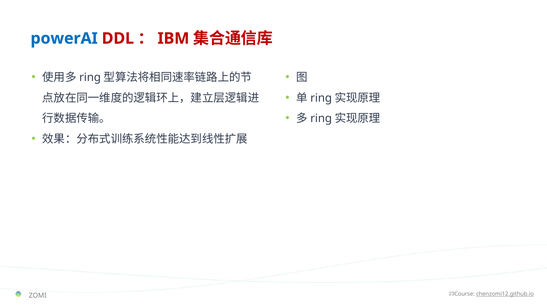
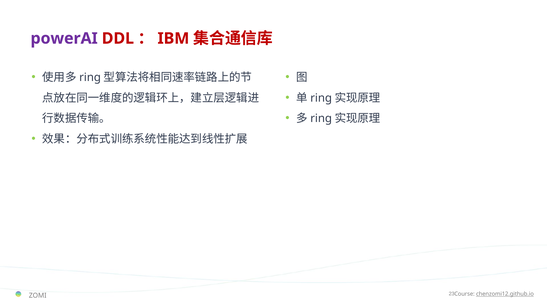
powerAI colour: blue -> purple
